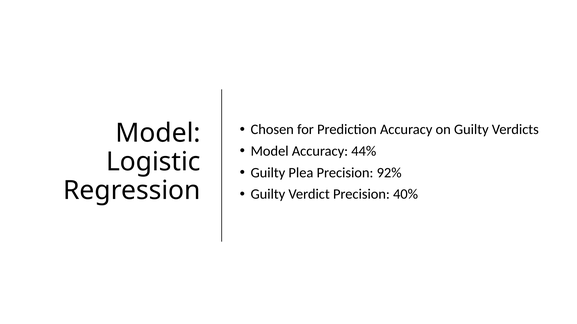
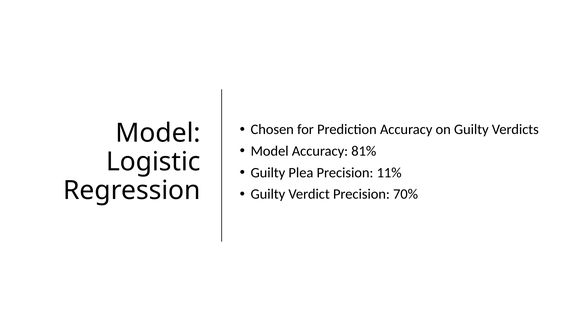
44%: 44% -> 81%
92%: 92% -> 11%
40%: 40% -> 70%
